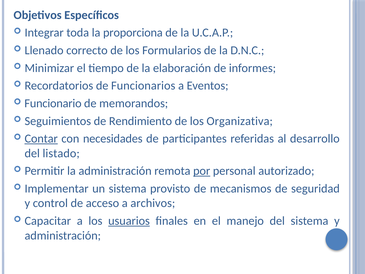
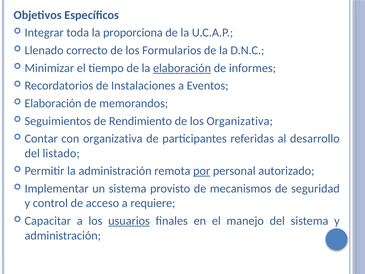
elaboración at (182, 68) underline: none -> present
Funcionarios: Funcionarios -> Instalaciones
Funcionario at (53, 103): Funcionario -> Elaboración
Contar underline: present -> none
con necesidades: necesidades -> organizativa
archivos: archivos -> requiere
